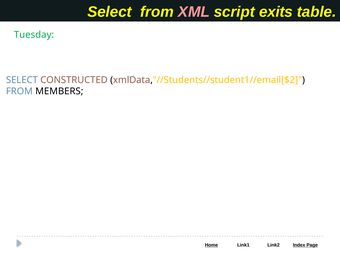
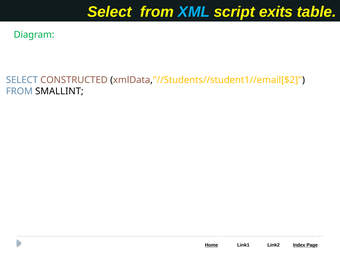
XML colour: pink -> light blue
Tuesday: Tuesday -> Diagram
MEMBERS: MEMBERS -> SMALLINT
